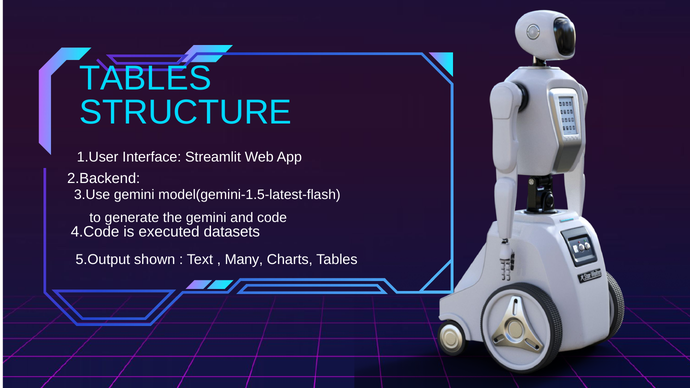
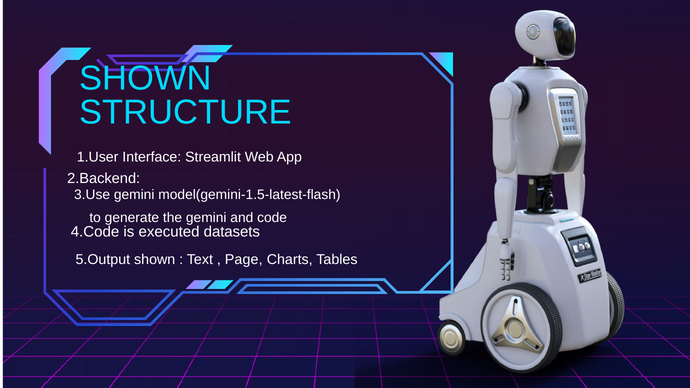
TABLES at (145, 79): TABLES -> SHOWN
Many: Many -> Page
